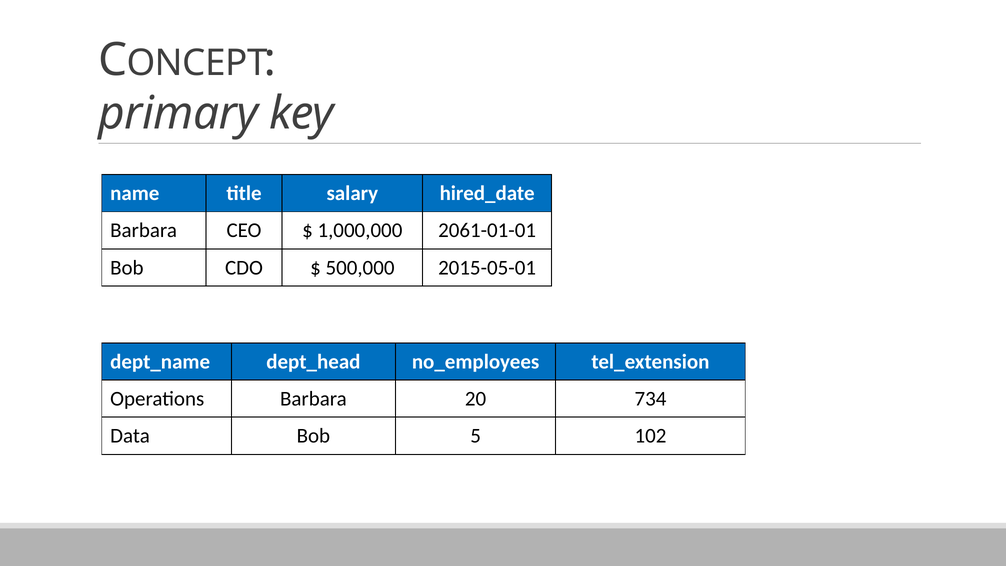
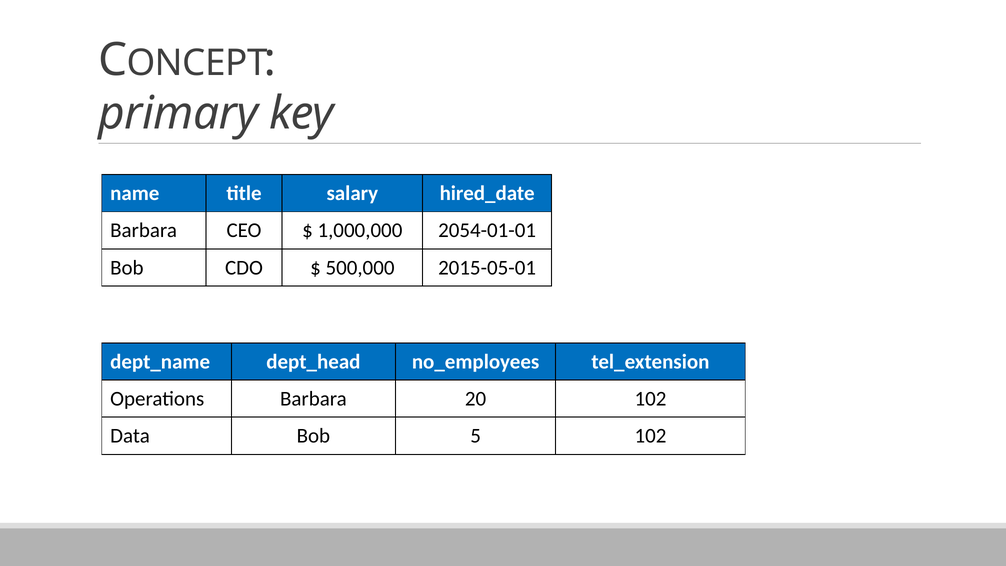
2061-01-01: 2061-01-01 -> 2054-01-01
20 734: 734 -> 102
